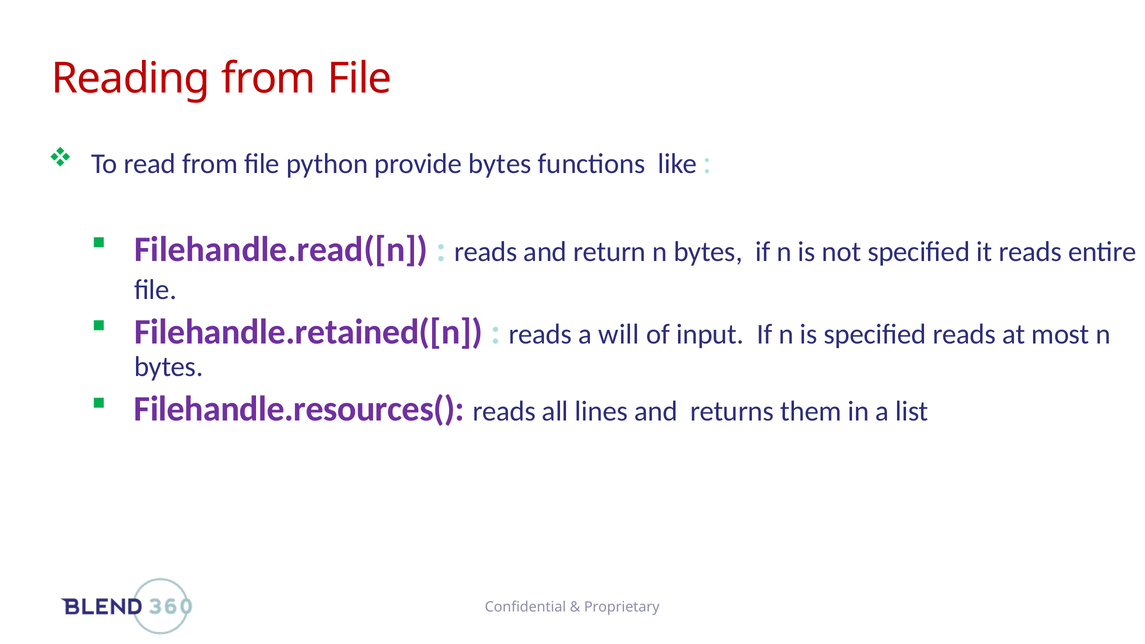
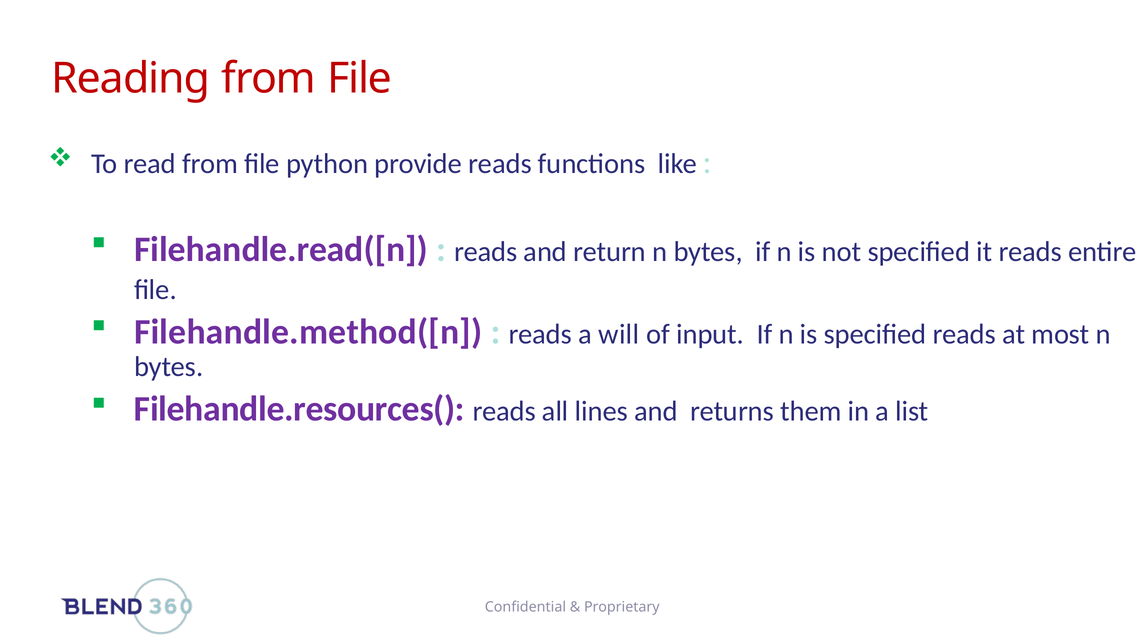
provide bytes: bytes -> reads
Filehandle.retained([n: Filehandle.retained([n -> Filehandle.method([n
